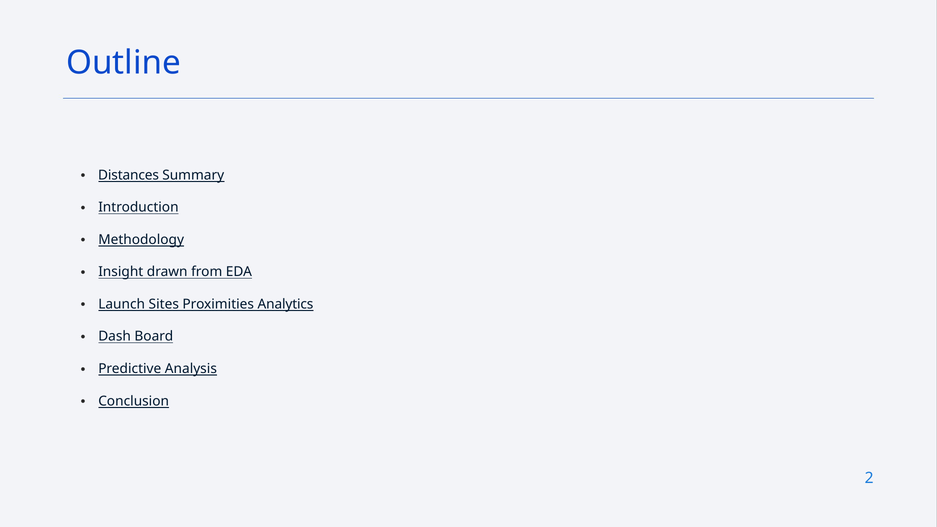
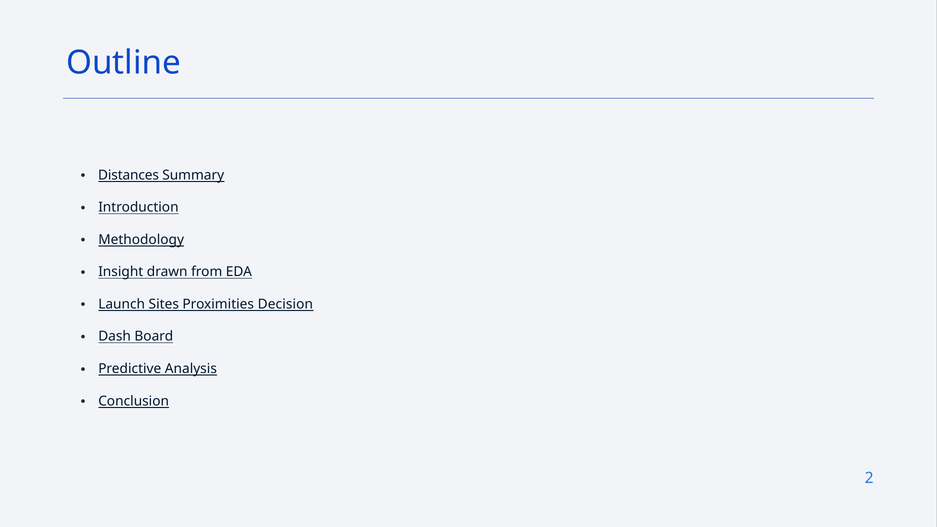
Analytics: Analytics -> Decision
